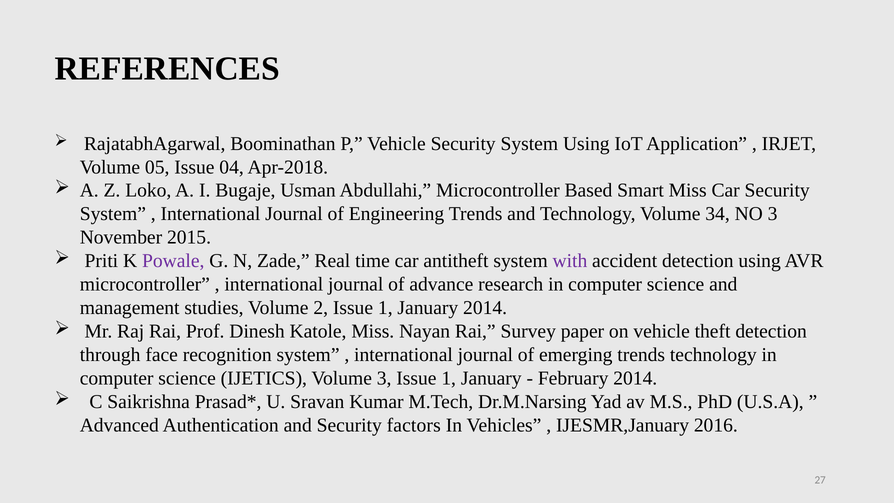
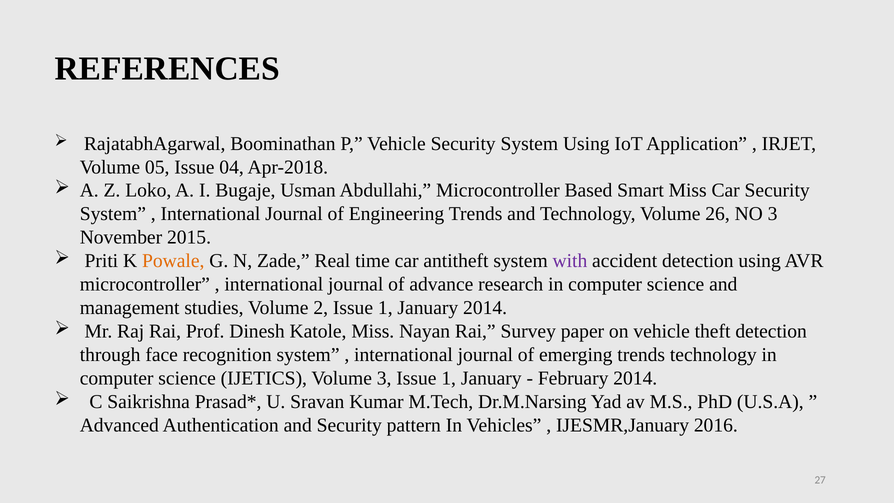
34: 34 -> 26
Powale colour: purple -> orange
factors: factors -> pattern
